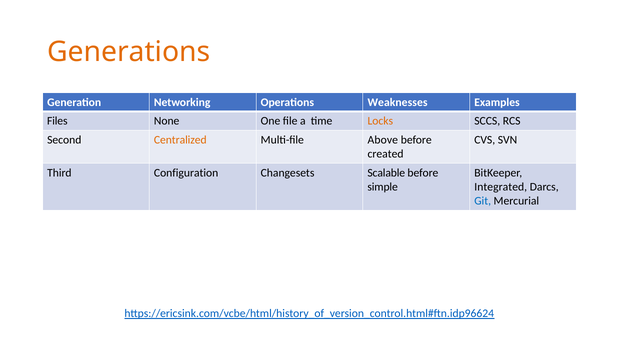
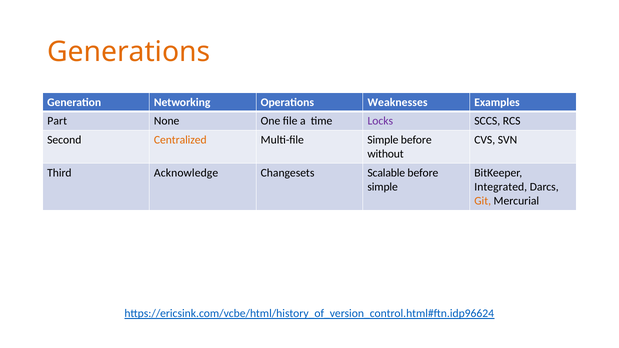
Files: Files -> Part
Locks colour: orange -> purple
Multi-file Above: Above -> Simple
created: created -> without
Configuration: Configuration -> Acknowledge
Git colour: blue -> orange
